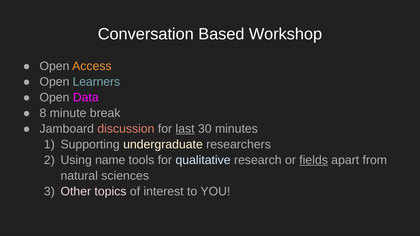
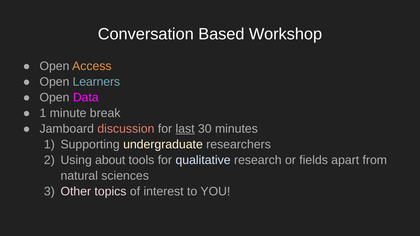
8 at (43, 113): 8 -> 1
name: name -> about
fields underline: present -> none
